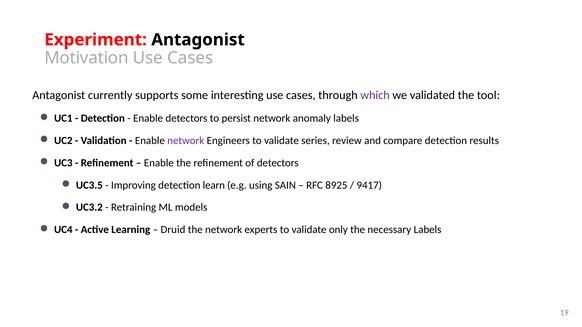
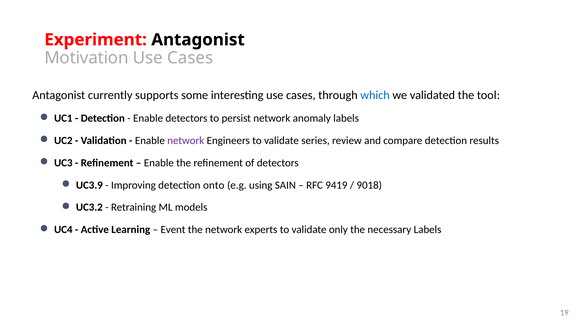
which colour: purple -> blue
UC3.5: UC3.5 -> UC3.9
learn: learn -> onto
8925: 8925 -> 9419
9417: 9417 -> 9018
Druid: Druid -> Event
